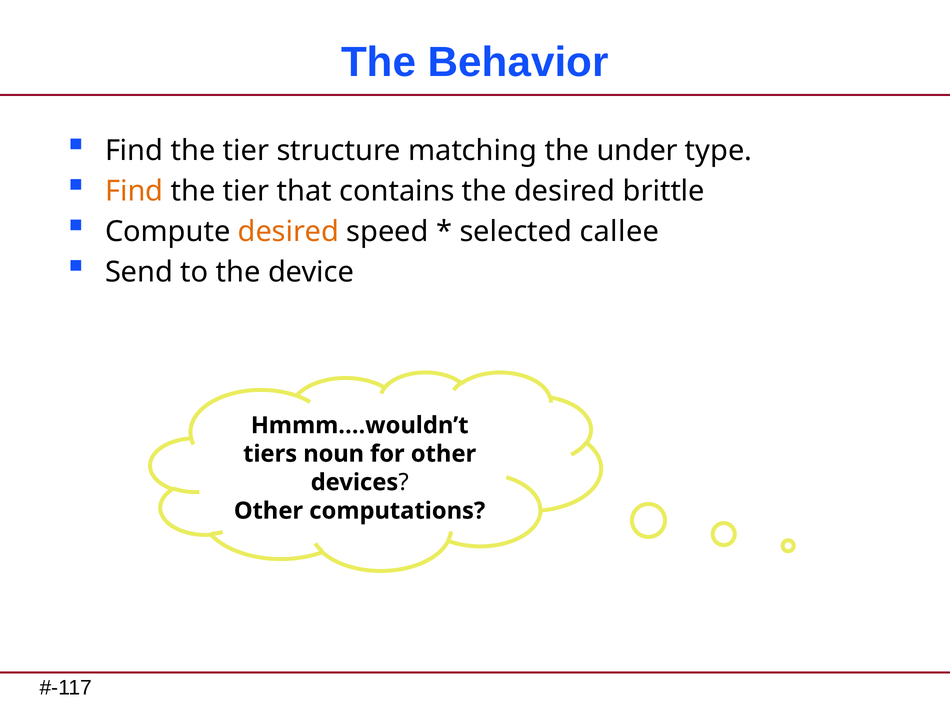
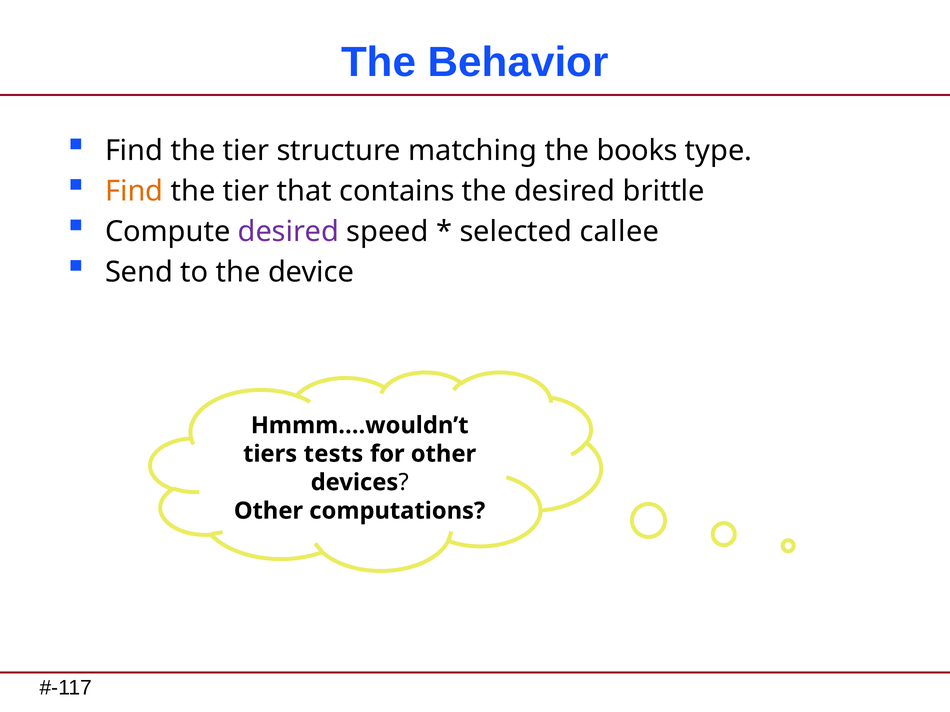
under: under -> books
desired at (288, 232) colour: orange -> purple
noun: noun -> tests
